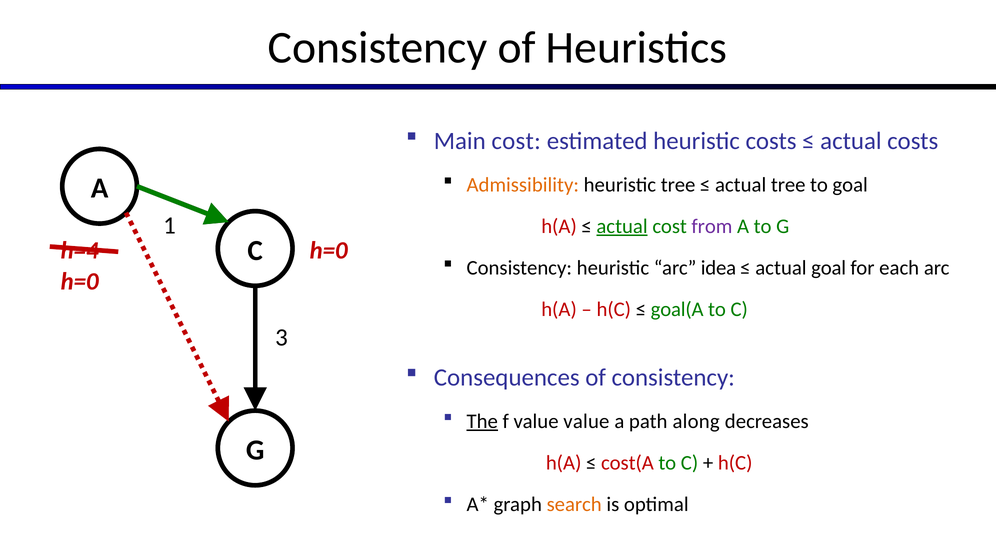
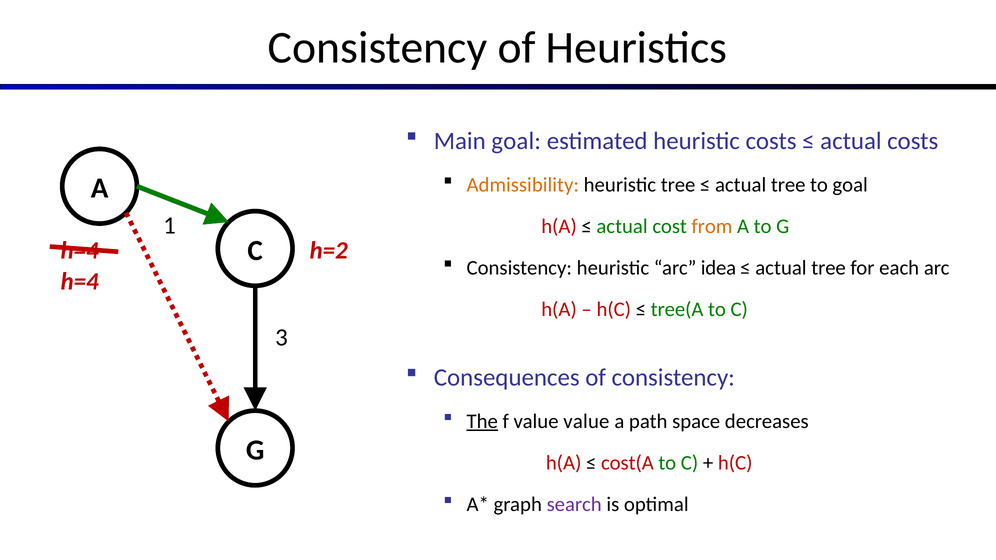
Main cost: cost -> goal
actual at (622, 226) underline: present -> none
from colour: purple -> orange
h=0 at (329, 251): h=0 -> h=2
goal at (829, 268): goal -> tree
h=0 at (80, 282): h=0 -> h=4
goal(A: goal(A -> tree(A
along: along -> space
search colour: orange -> purple
